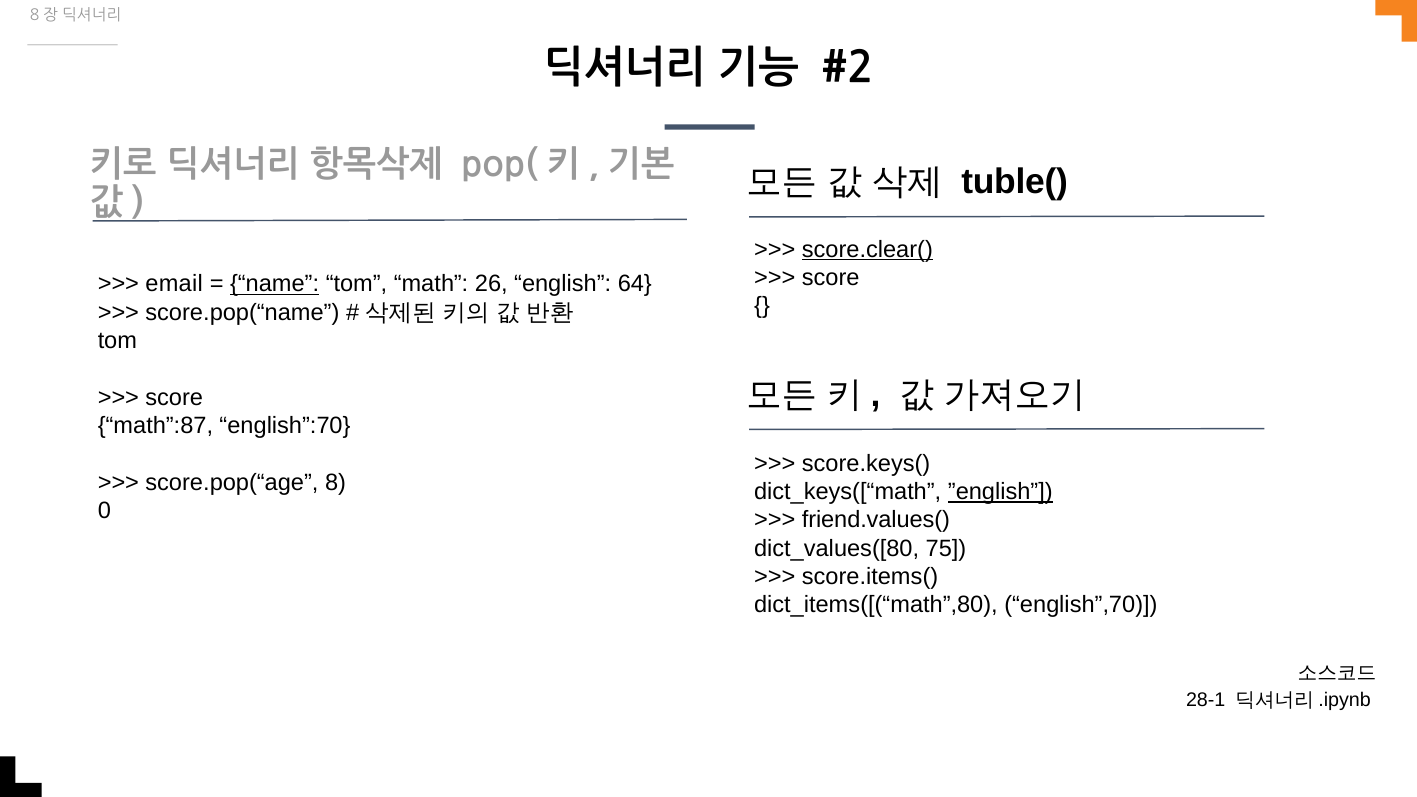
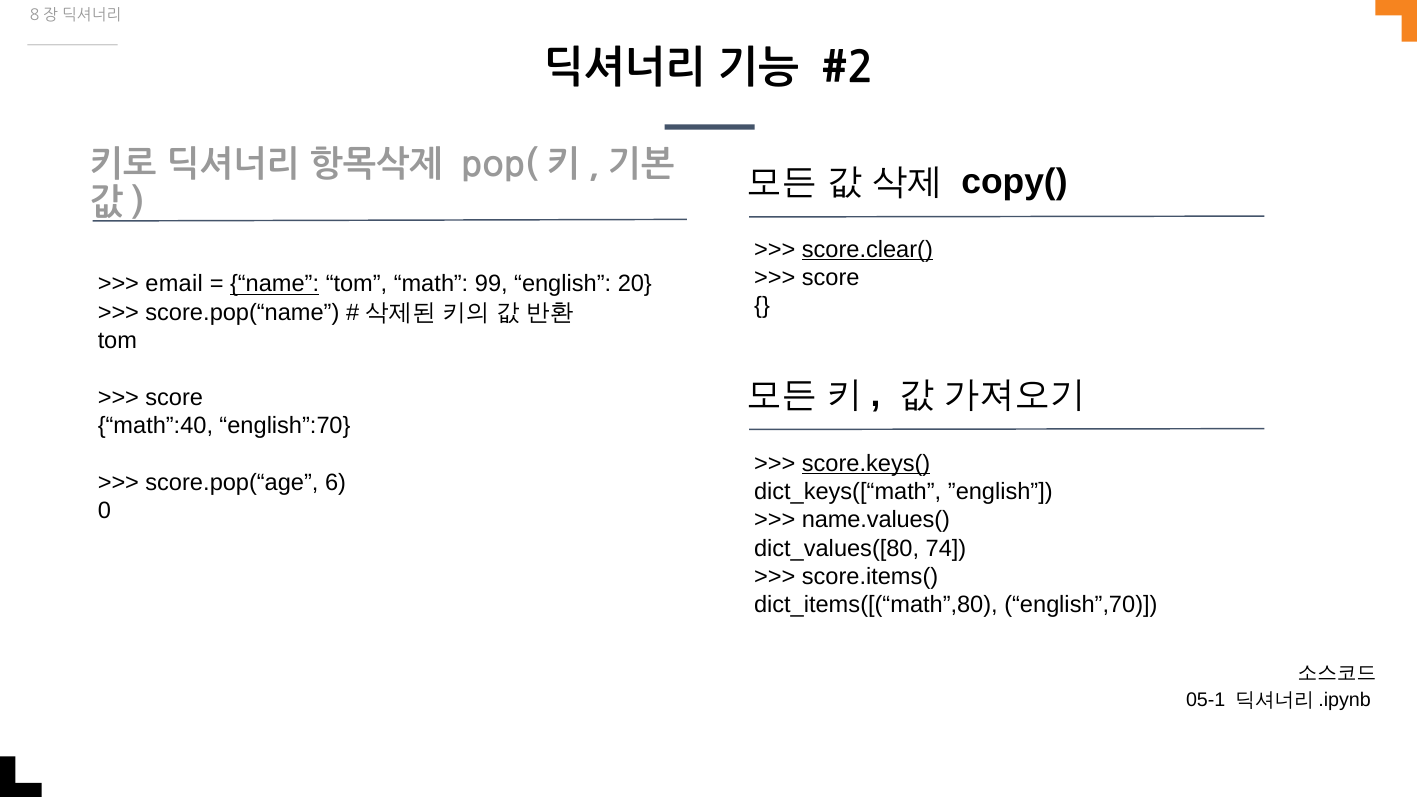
tuble(: tuble( -> copy(
26: 26 -> 99
64: 64 -> 20
math”:87: math”:87 -> math”:40
score.keys( underline: none -> present
8: 8 -> 6
”english underline: present -> none
friend.values(: friend.values( -> name.values(
75: 75 -> 74
28-1: 28-1 -> 05-1
